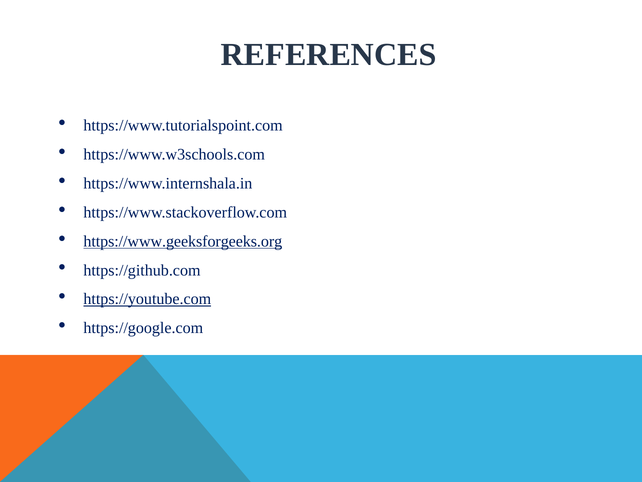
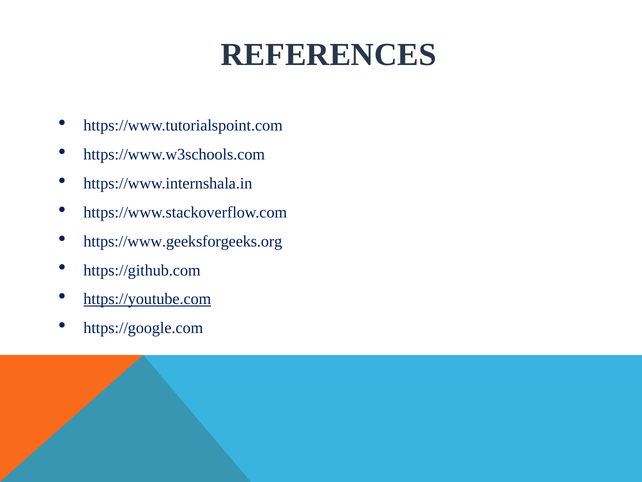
https://www.geeksforgeeks.org underline: present -> none
